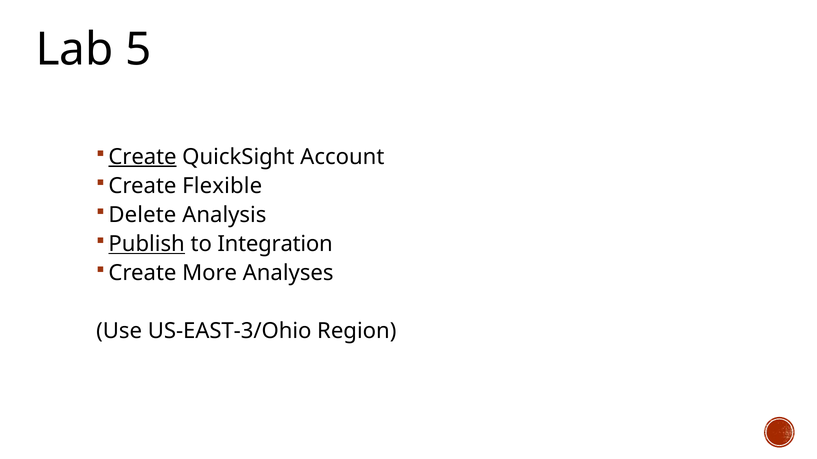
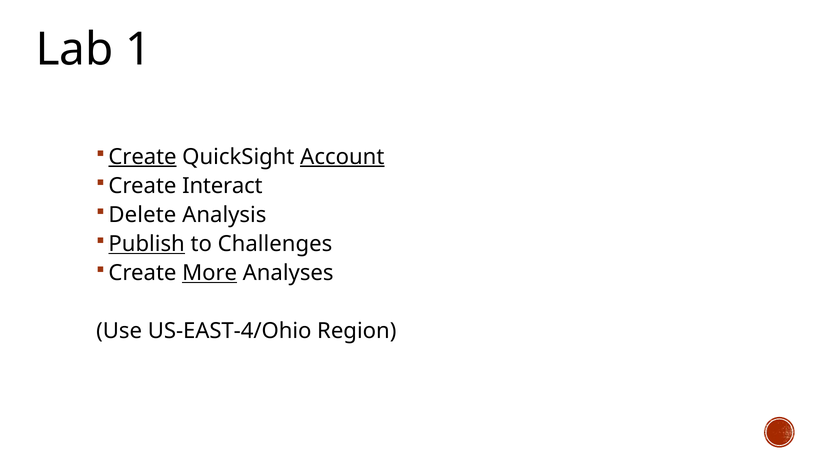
5: 5 -> 1
Account underline: none -> present
Flexible: Flexible -> Interact
Integration: Integration -> Challenges
More underline: none -> present
US-EAST-3/Ohio: US-EAST-3/Ohio -> US-EAST-4/Ohio
